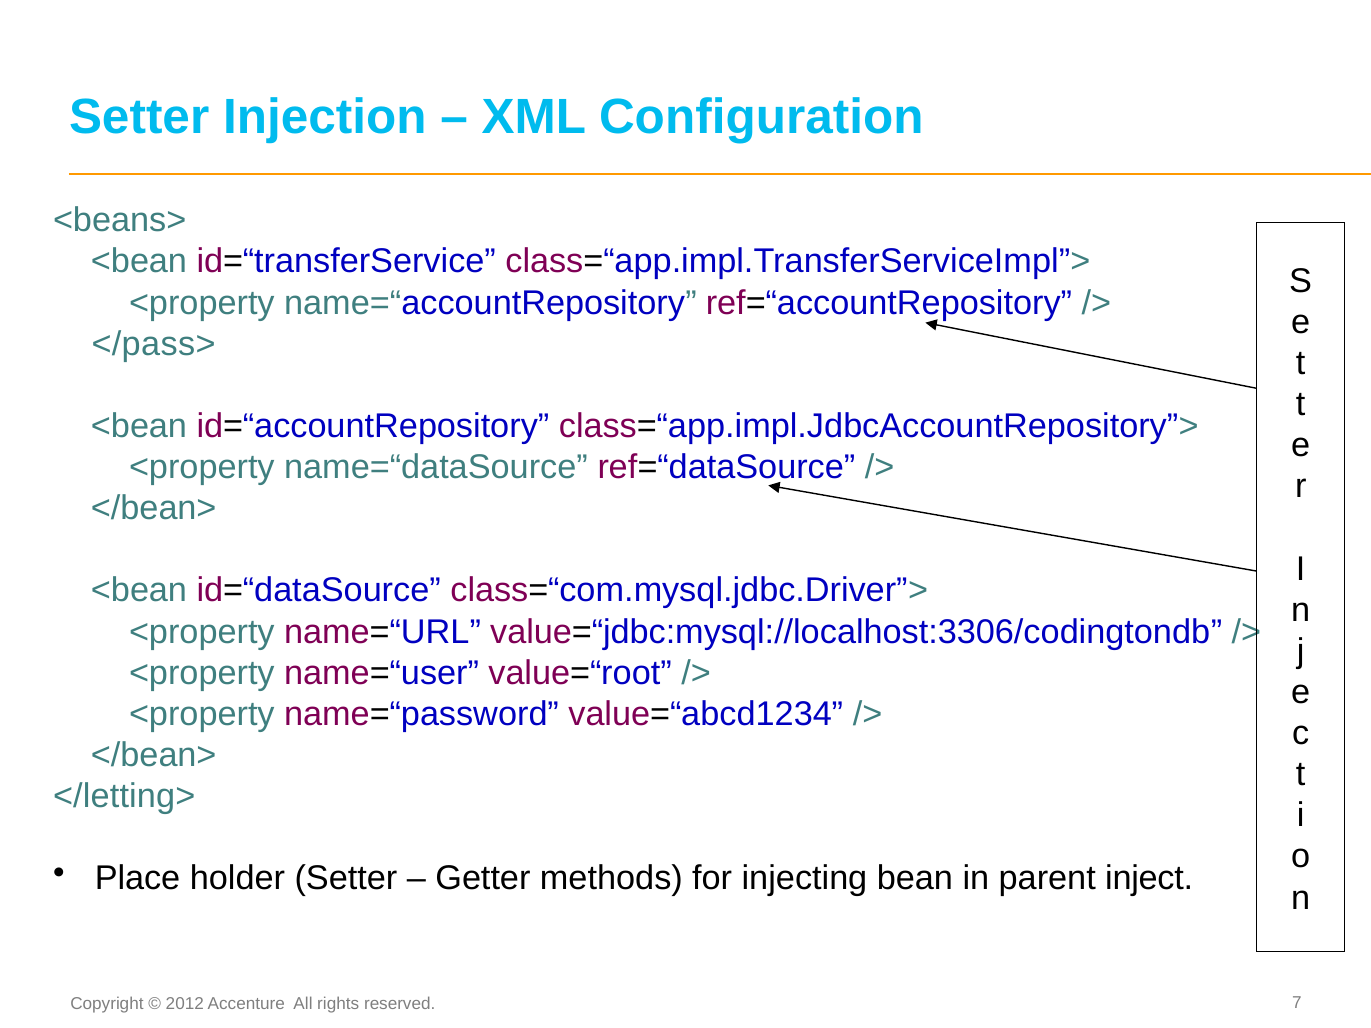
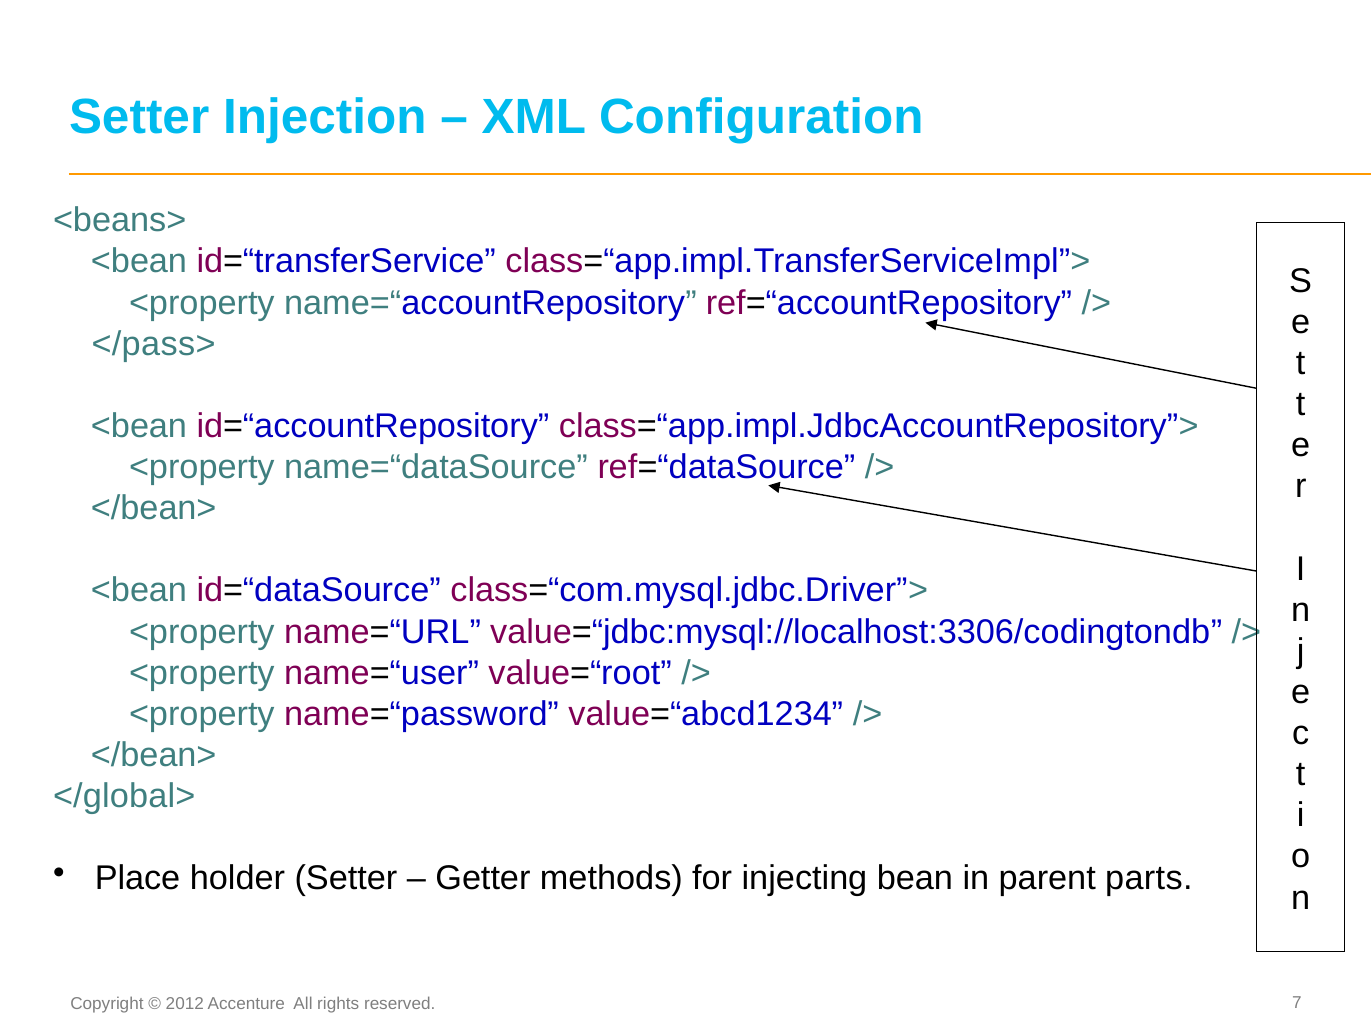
</letting>: </letting> -> </global>
inject: inject -> parts
